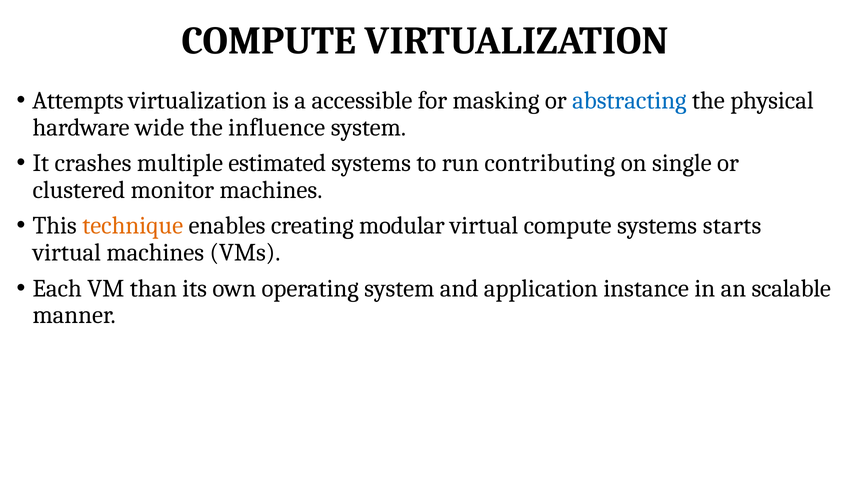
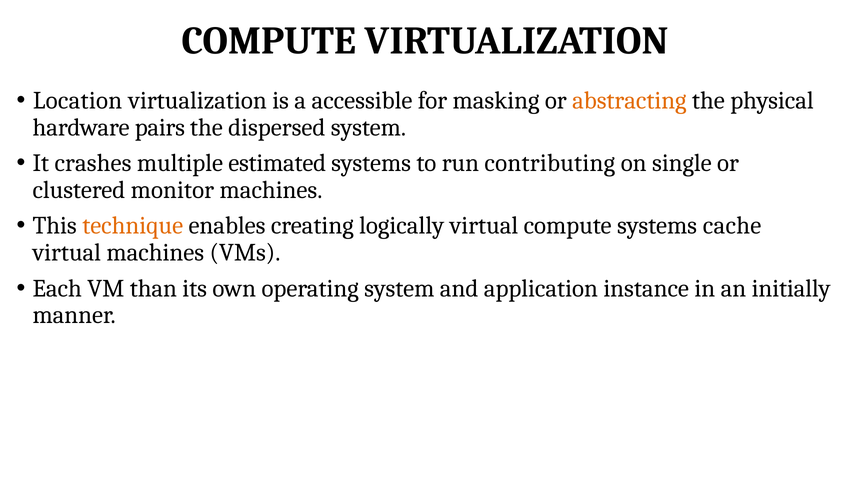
Attempts: Attempts -> Location
abstracting colour: blue -> orange
wide: wide -> pairs
influence: influence -> dispersed
modular: modular -> logically
starts: starts -> cache
scalable: scalable -> initially
